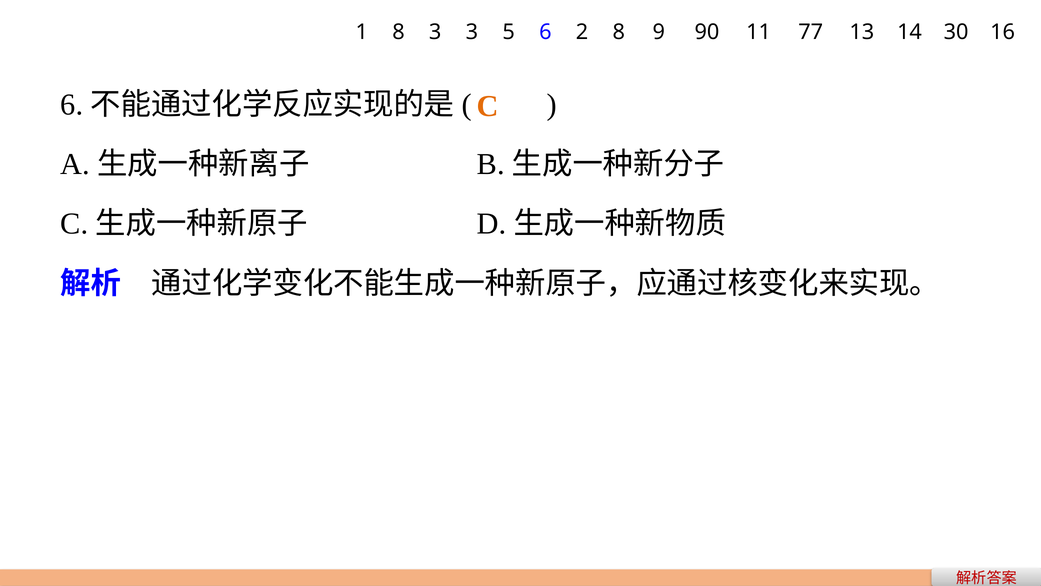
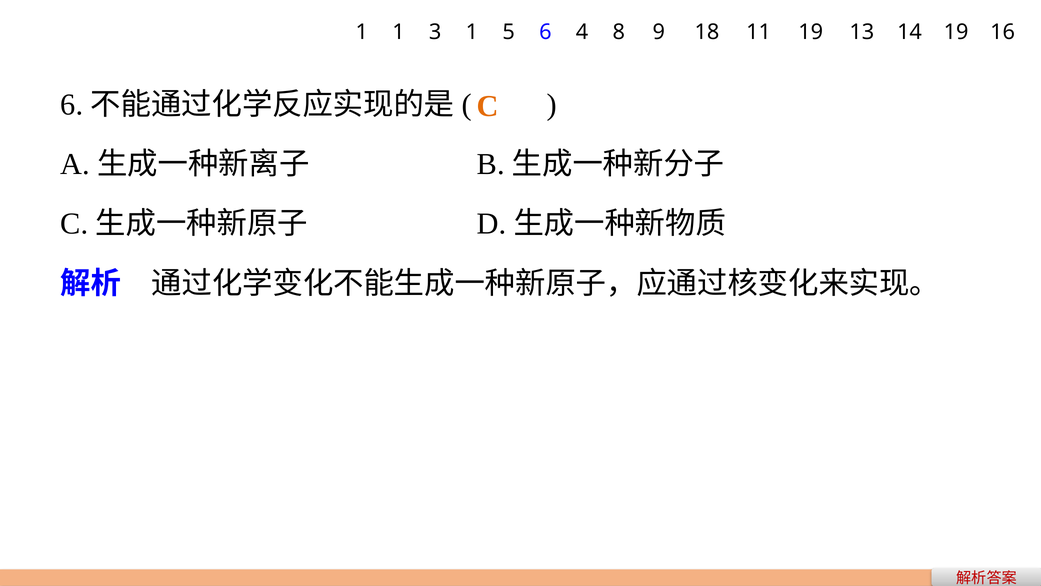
1 8: 8 -> 1
3 3: 3 -> 1
2: 2 -> 4
90: 90 -> 18
11 77: 77 -> 19
14 30: 30 -> 19
